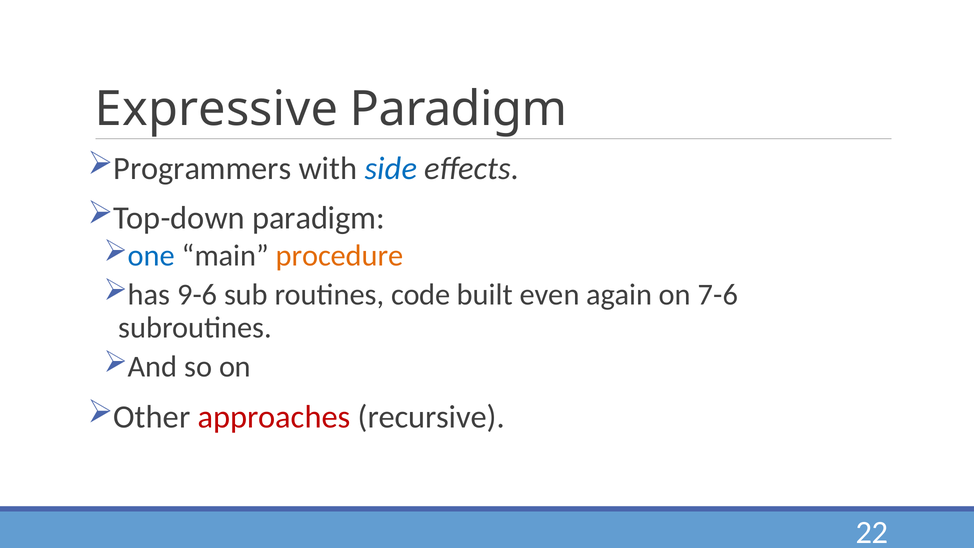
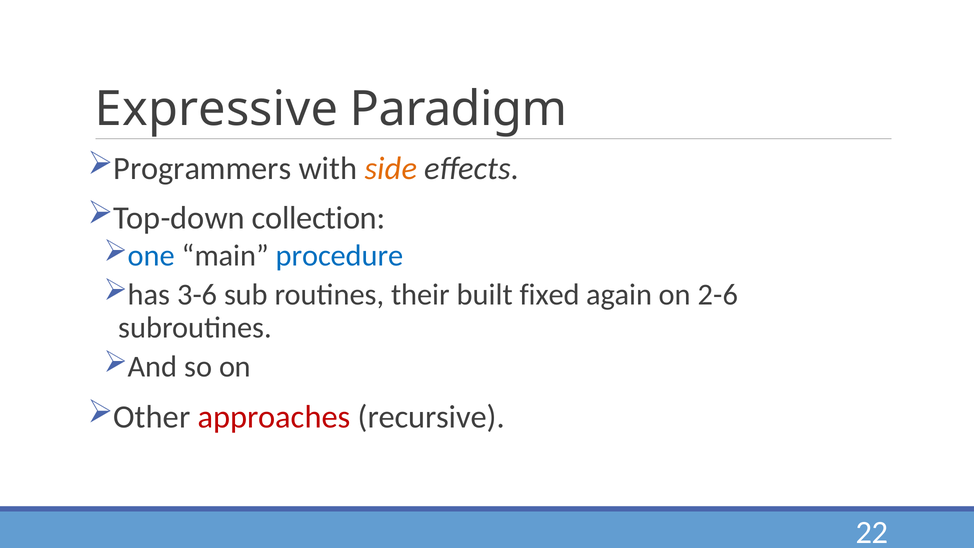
side colour: blue -> orange
Top-down paradigm: paradigm -> collection
procedure colour: orange -> blue
9-6: 9-6 -> 3-6
code: code -> their
even: even -> fixed
7-6: 7-6 -> 2-6
